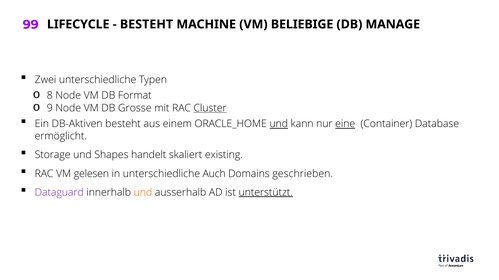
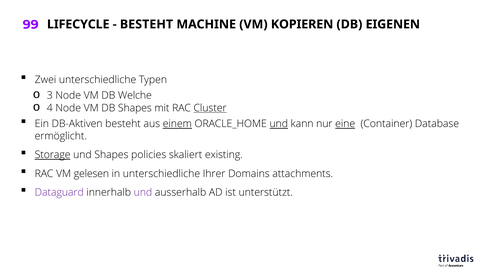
BELIEBIGE: BELIEBIGE -> KOPIEREN
MANAGE: MANAGE -> EIGENEN
8: 8 -> 3
Format: Format -> Welche
9: 9 -> 4
DB Grosse: Grosse -> Shapes
einem underline: none -> present
Storage underline: none -> present
handelt: handelt -> policies
Auch: Auch -> Ihrer
geschrieben: geschrieben -> attachments
und at (143, 193) colour: orange -> purple
unterstützt underline: present -> none
